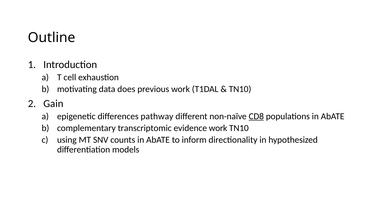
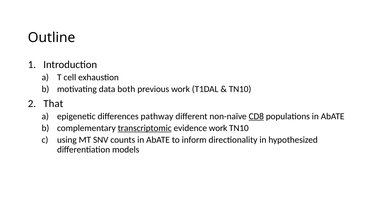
does: does -> both
Gain: Gain -> That
transcriptomic underline: none -> present
